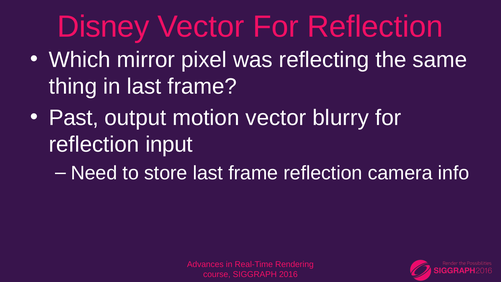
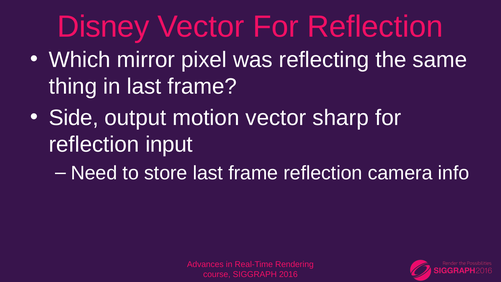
Past: Past -> Side
blurry: blurry -> sharp
